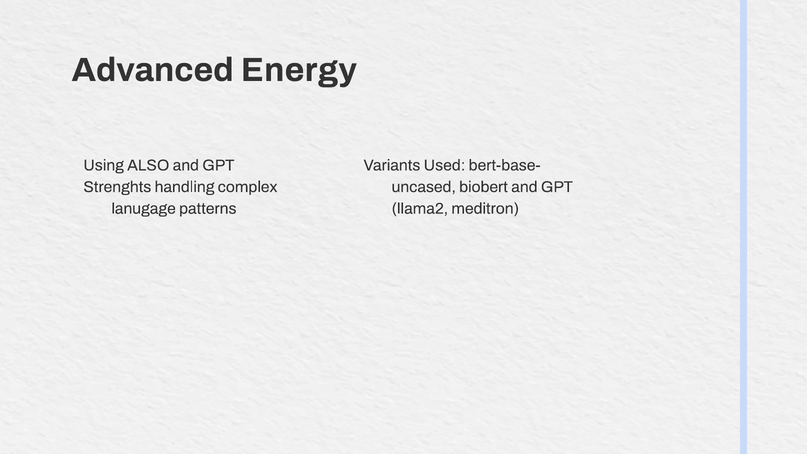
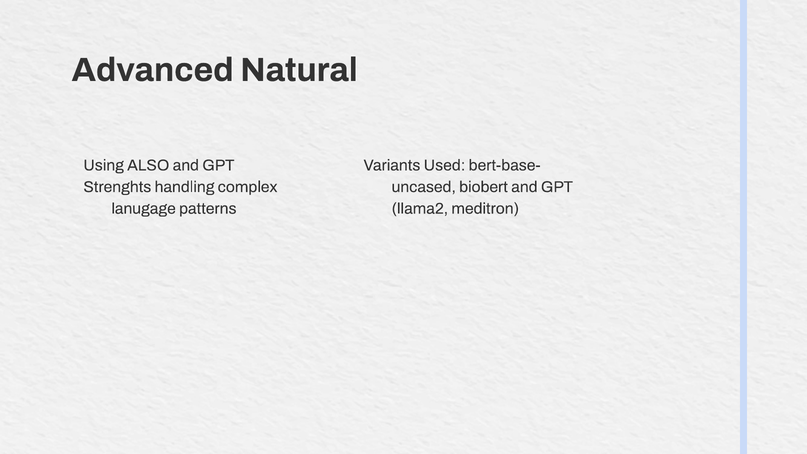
Energy: Energy -> Natural
